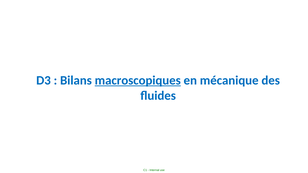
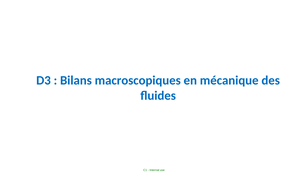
macroscopiques underline: present -> none
